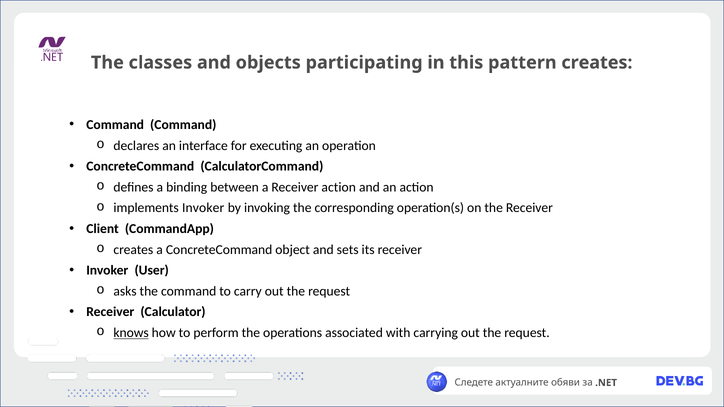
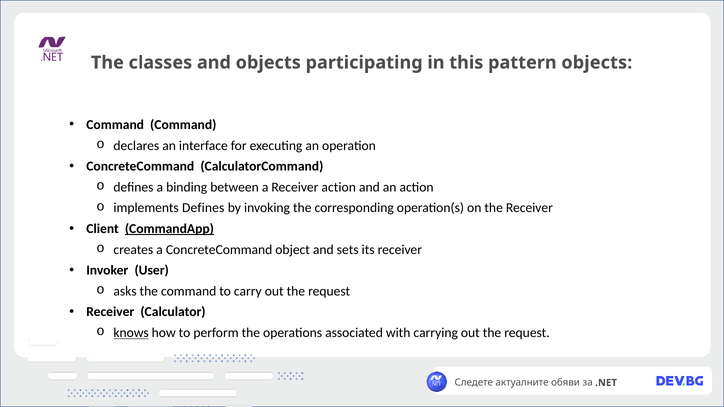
pattern creates: creates -> objects
implements Invoker: Invoker -> Defines
CommandApp underline: none -> present
